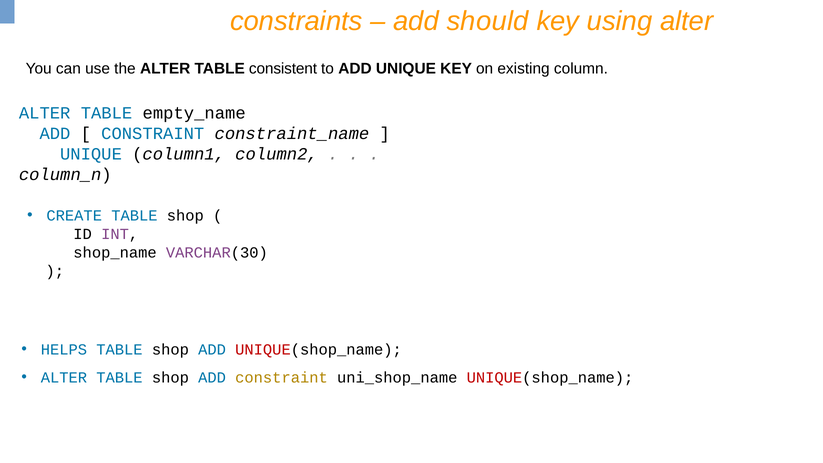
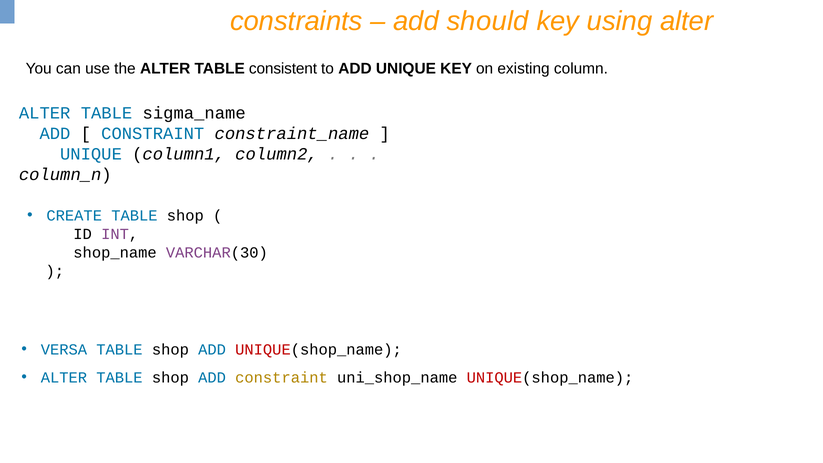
empty_name: empty_name -> sigma_name
HELPS: HELPS -> VERSA
